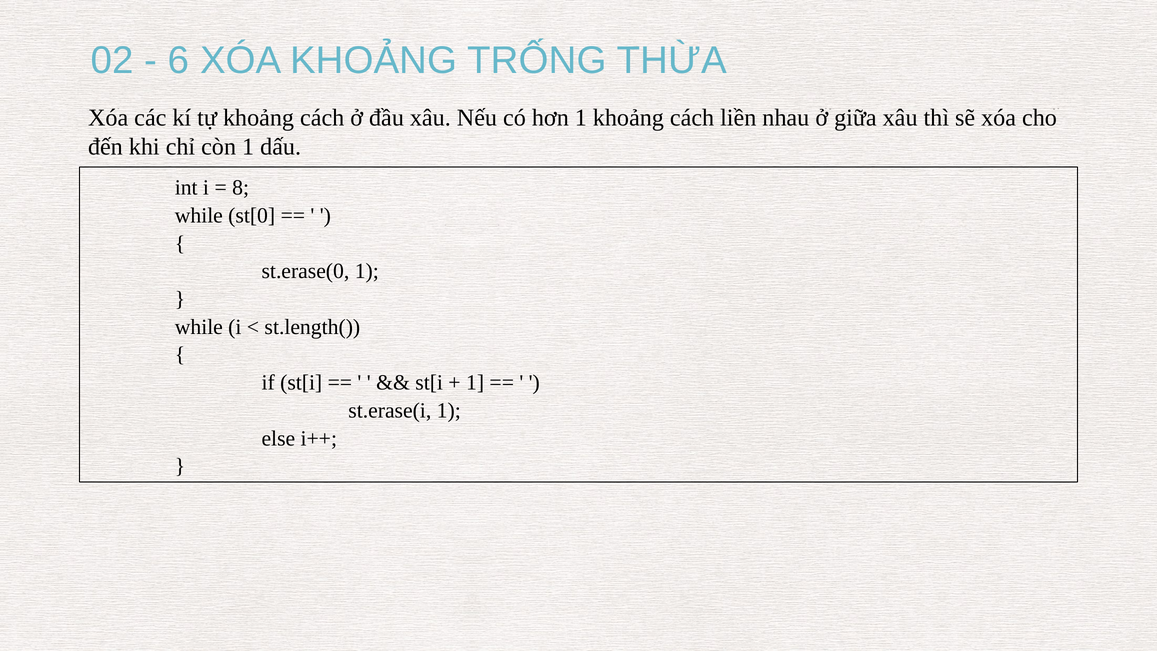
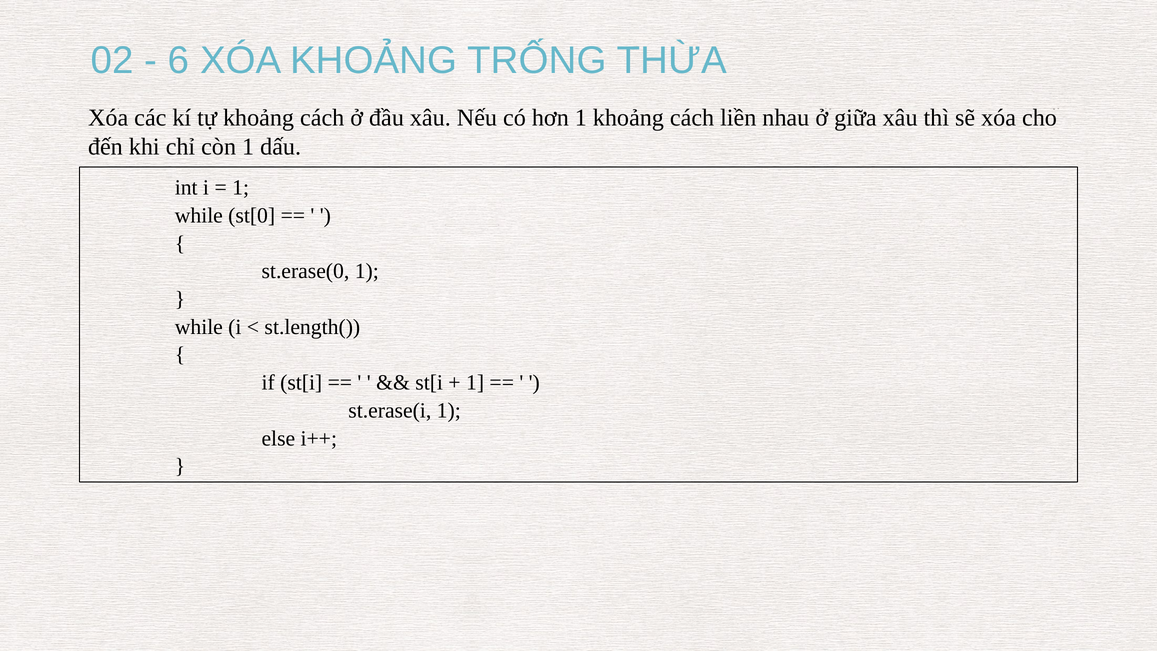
8 at (241, 188): 8 -> 1
